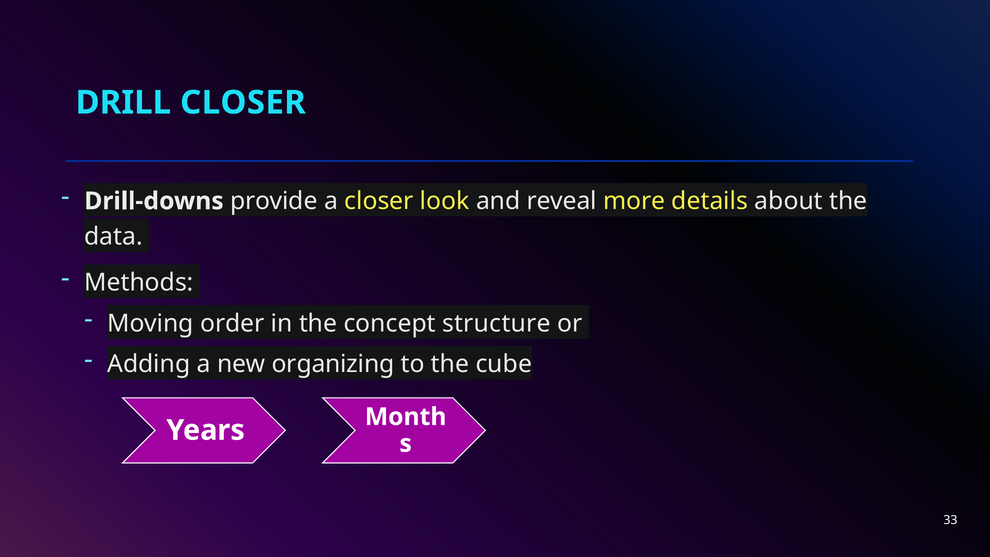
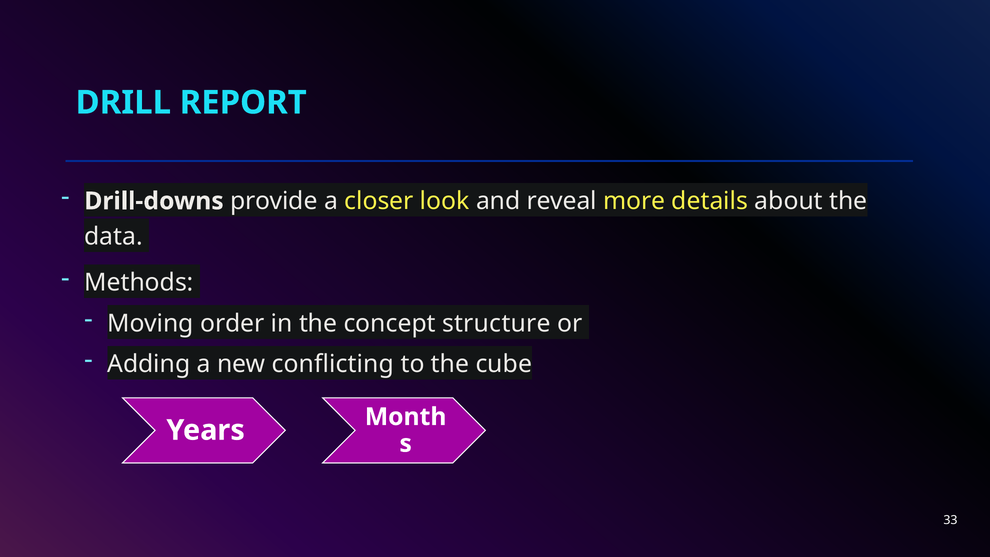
DRILL CLOSER: CLOSER -> REPORT
organizing: organizing -> conflicting
